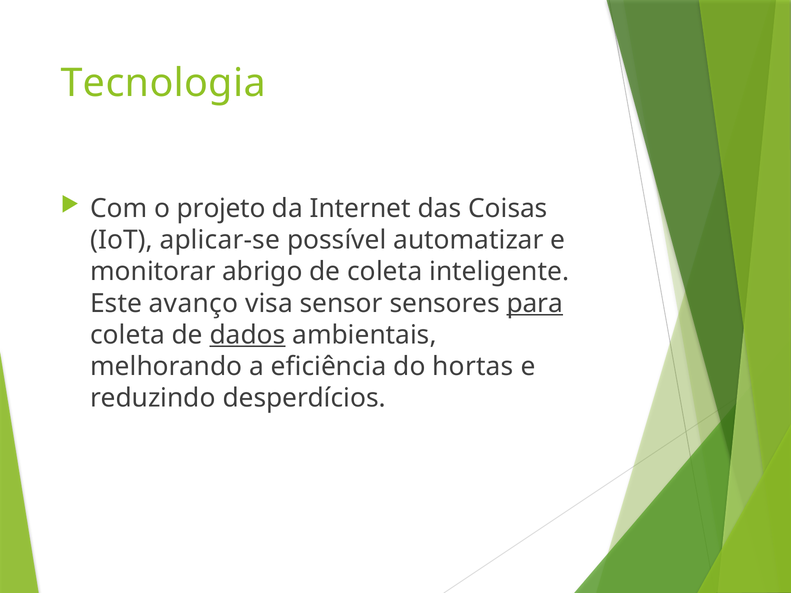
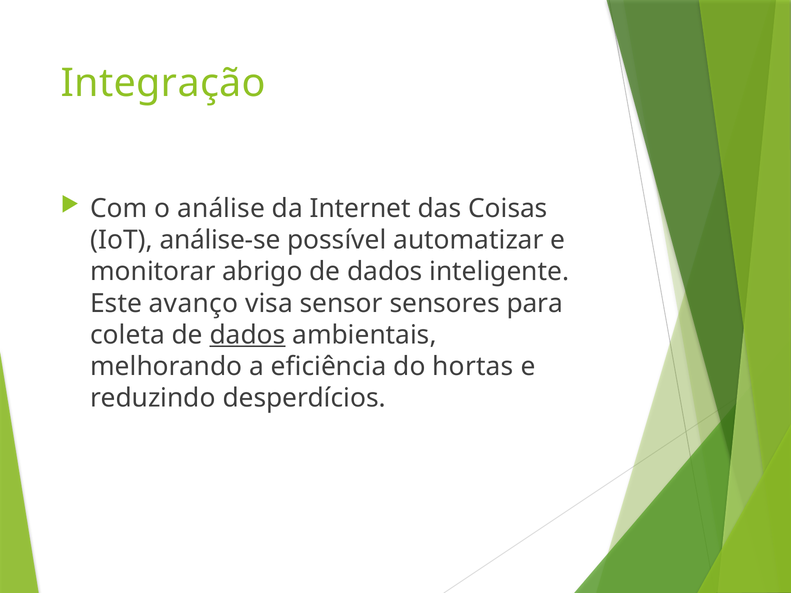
Tecnologia: Tecnologia -> Integração
projeto: projeto -> análise
aplicar-se: aplicar-se -> análise-se
coleta at (385, 272): coleta -> dados
para underline: present -> none
